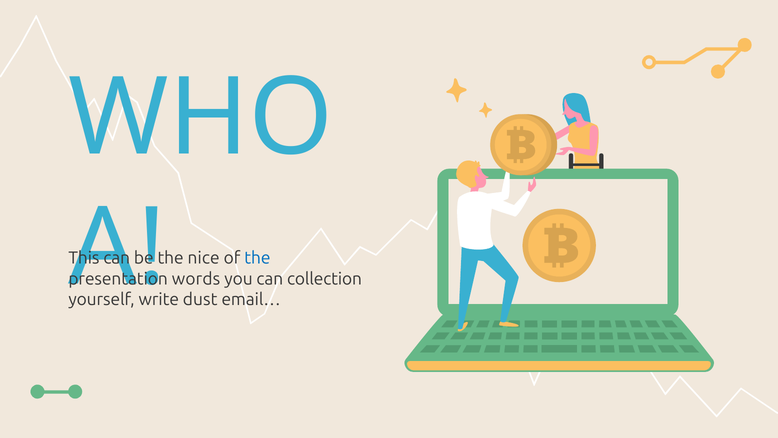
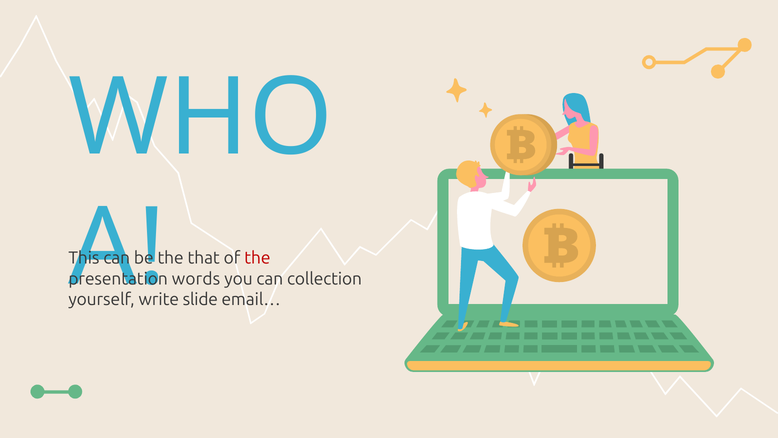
nice: nice -> that
the at (257, 258) colour: blue -> red
dust: dust -> slide
